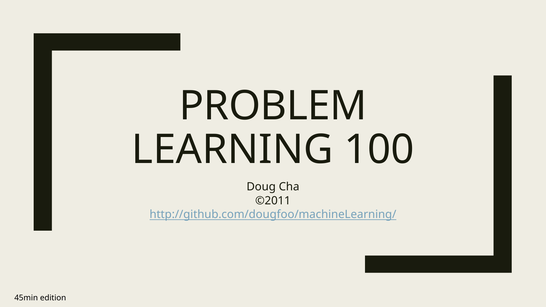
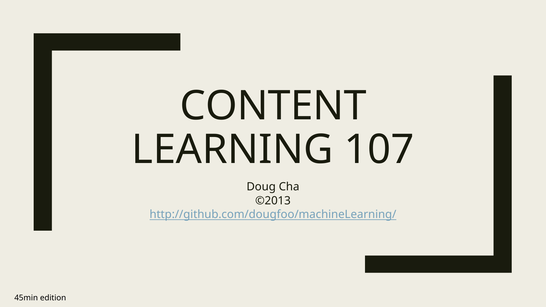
PROBLEM: PROBLEM -> CONTENT
100: 100 -> 107
©2011: ©2011 -> ©2013
